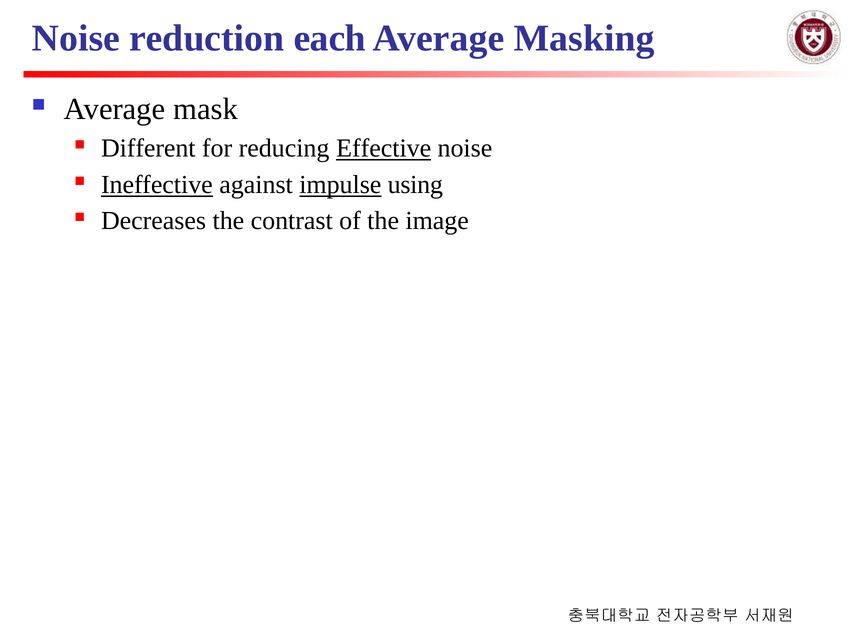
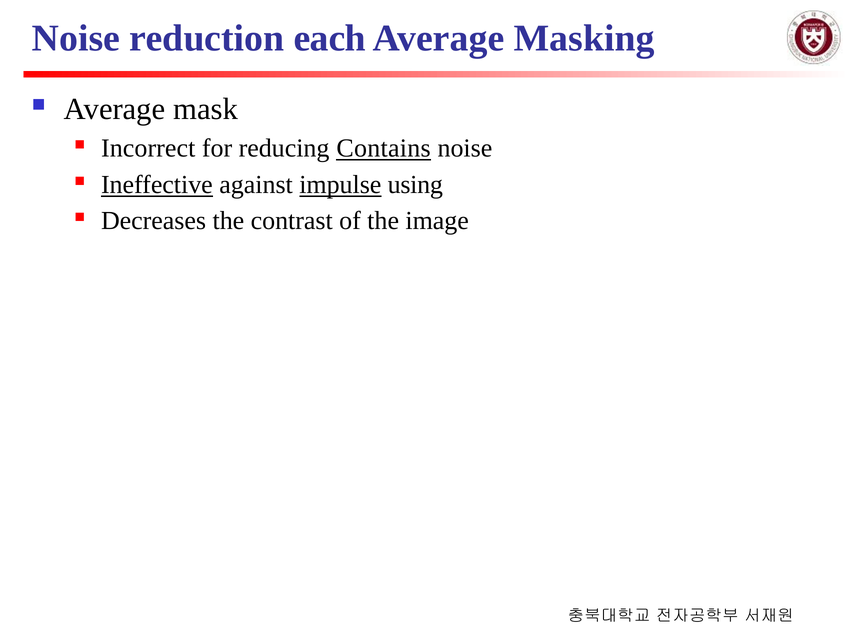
Different: Different -> Incorrect
Effective: Effective -> Contains
